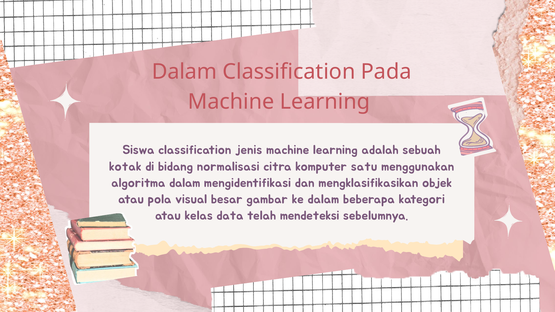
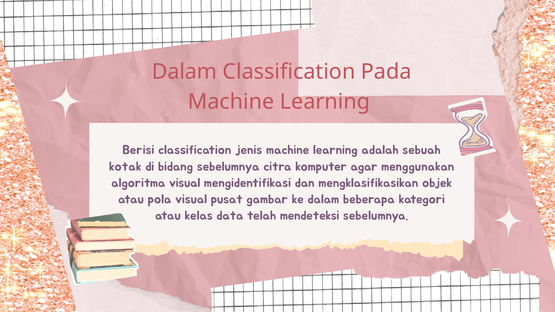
Siswa: Siswa -> Berisi
bidang normalisasi: normalisasi -> sebelumnya
satu: satu -> agar
algoritma dalam: dalam -> visual
besar: besar -> pusat
